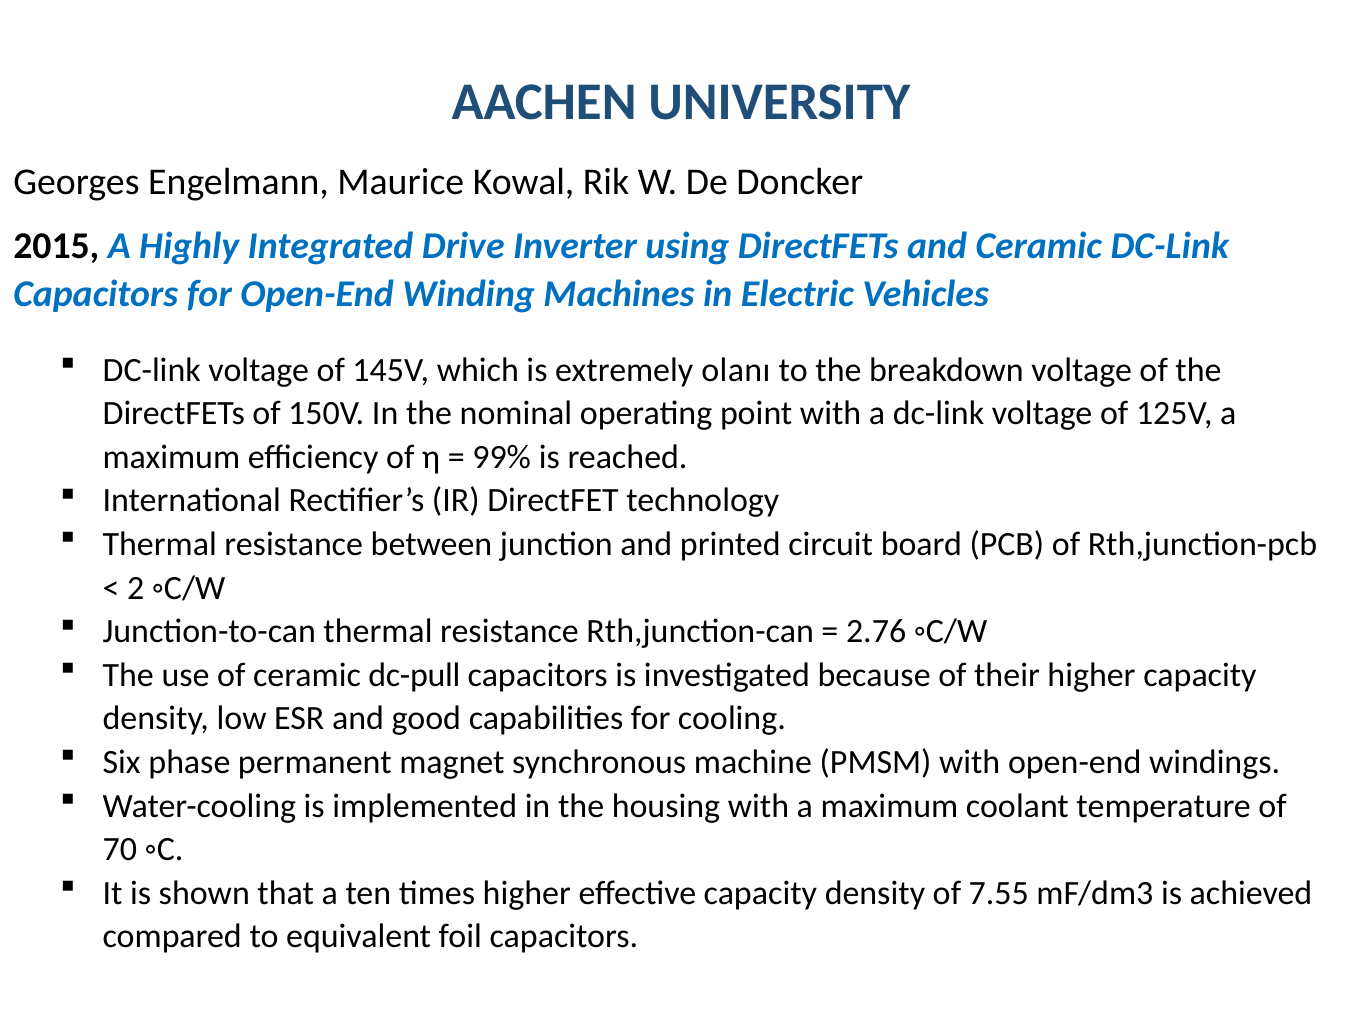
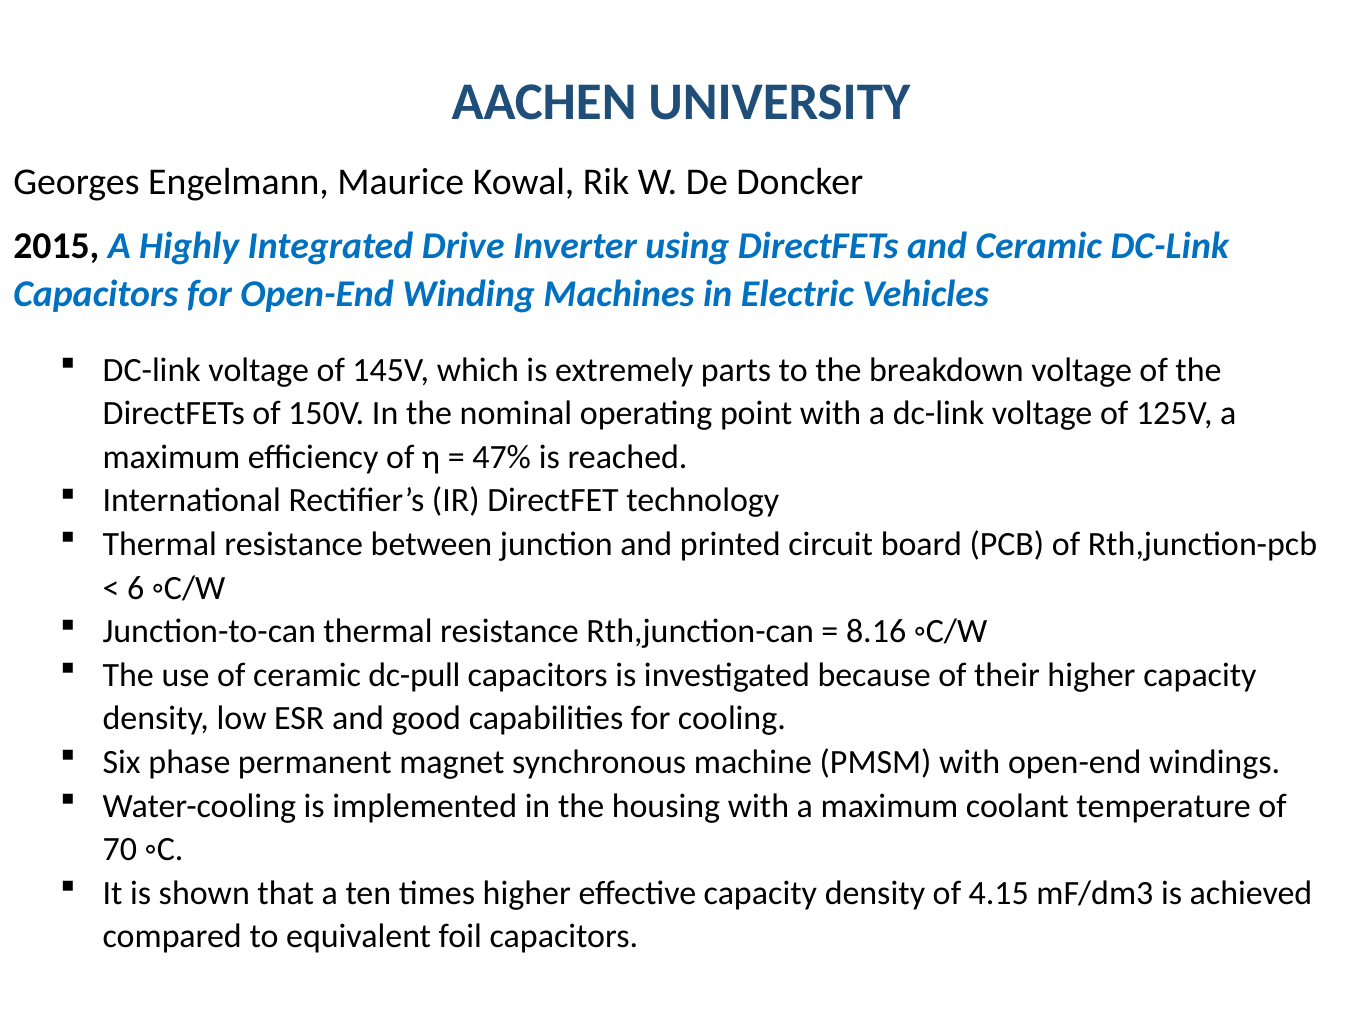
olanı: olanı -> parts
99%: 99% -> 47%
2: 2 -> 6
2.76: 2.76 -> 8.16
7.55: 7.55 -> 4.15
